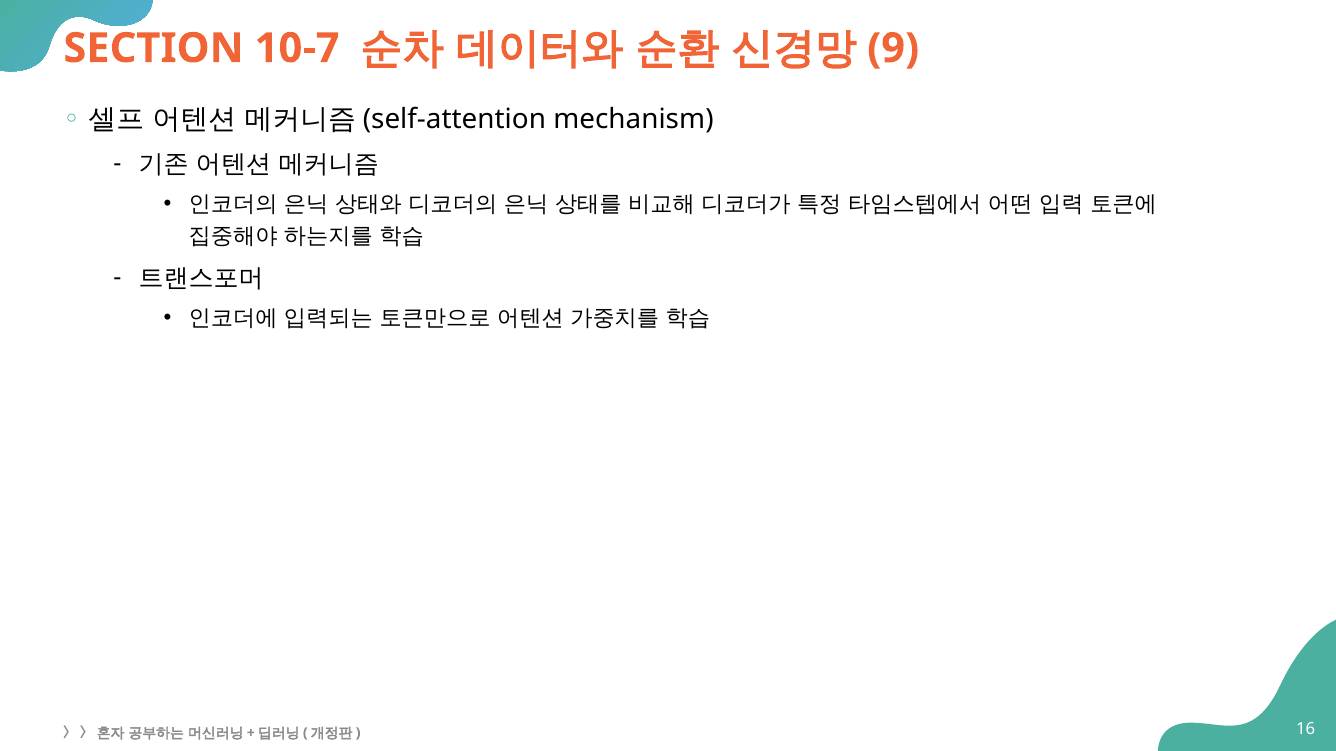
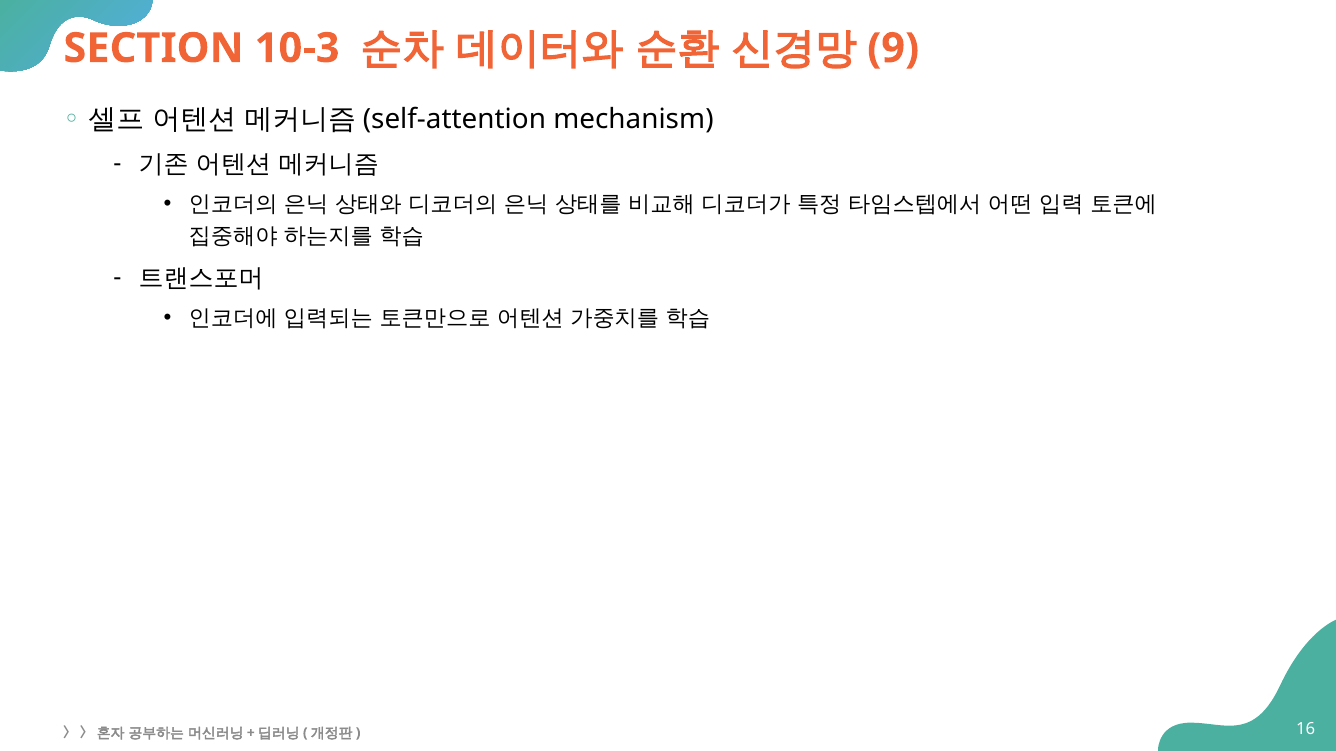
10-7: 10-7 -> 10-3
